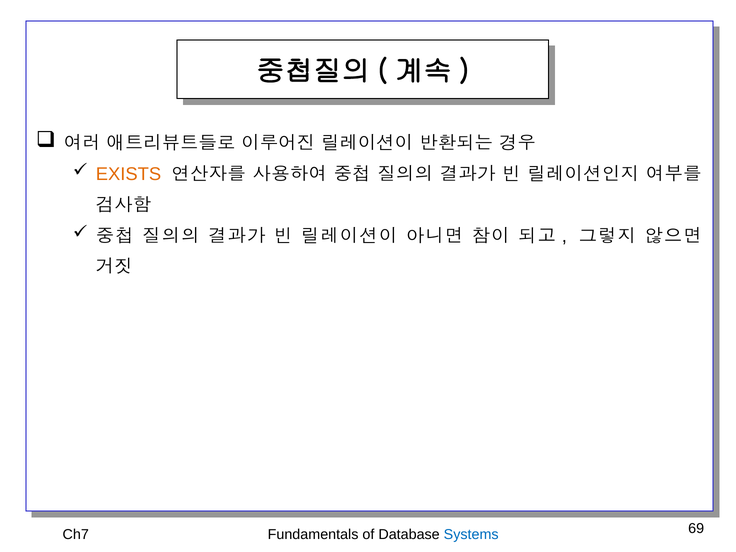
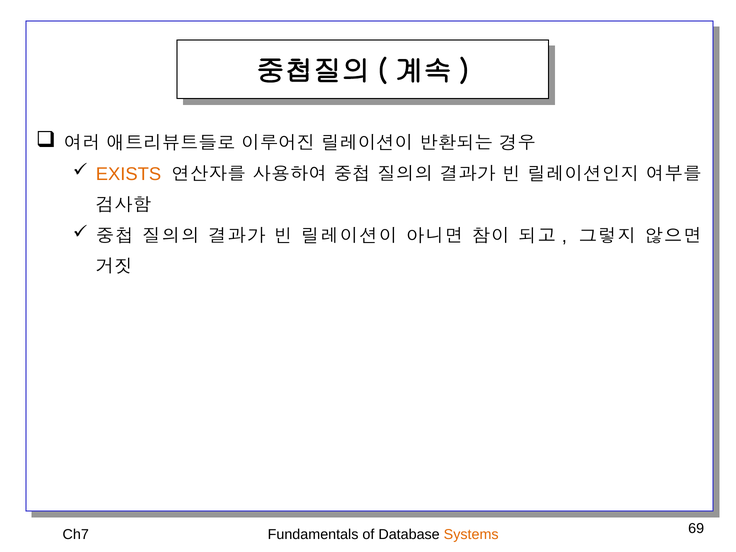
Systems colour: blue -> orange
